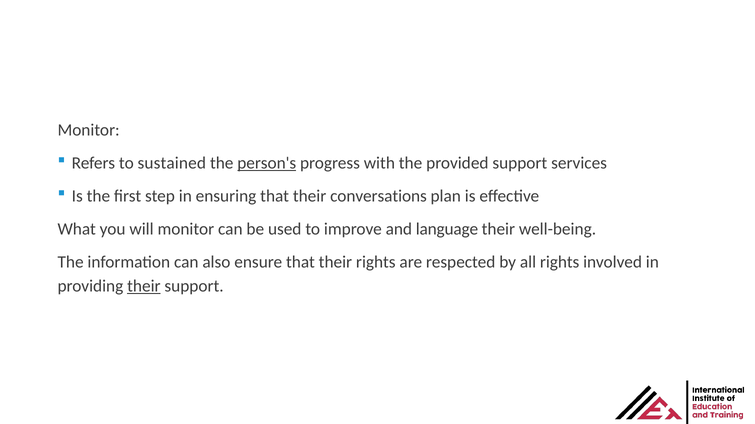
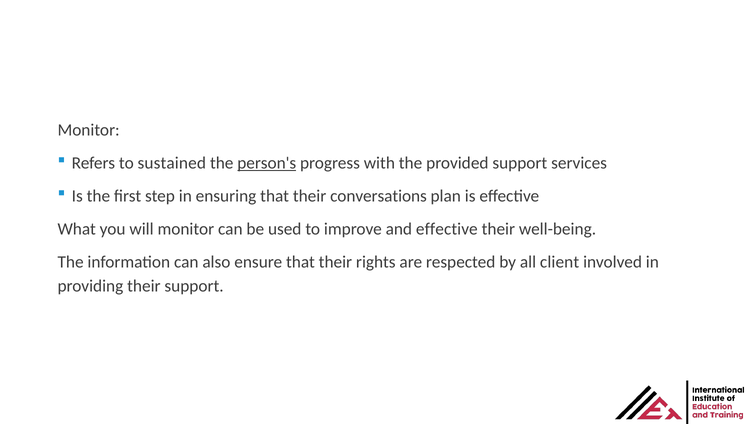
and language: language -> effective
all rights: rights -> client
their at (144, 286) underline: present -> none
